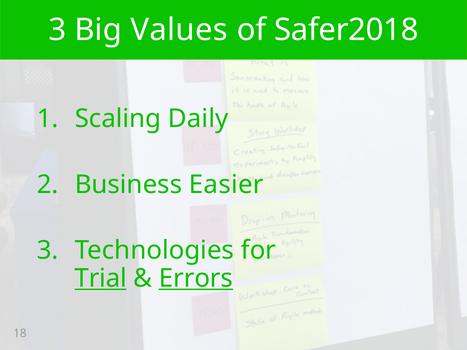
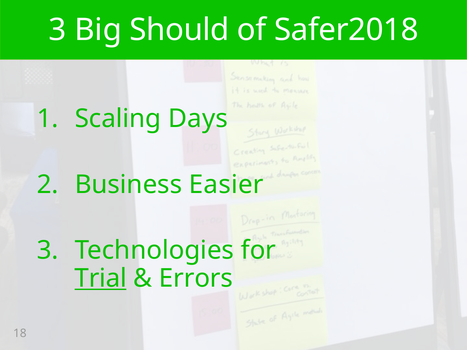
Values: Values -> Should
Daily: Daily -> Days
Errors underline: present -> none
